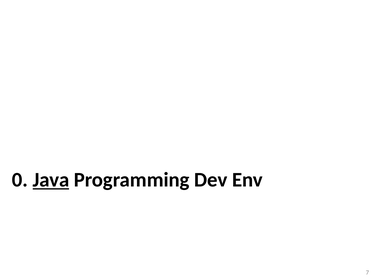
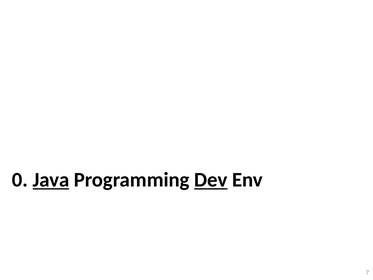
Dev underline: none -> present
